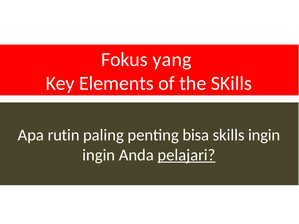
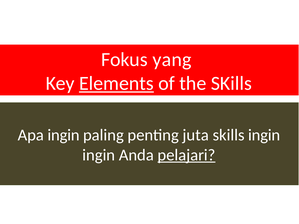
Elements underline: none -> present
Apa rutin: rutin -> ingin
bisa: bisa -> juta
